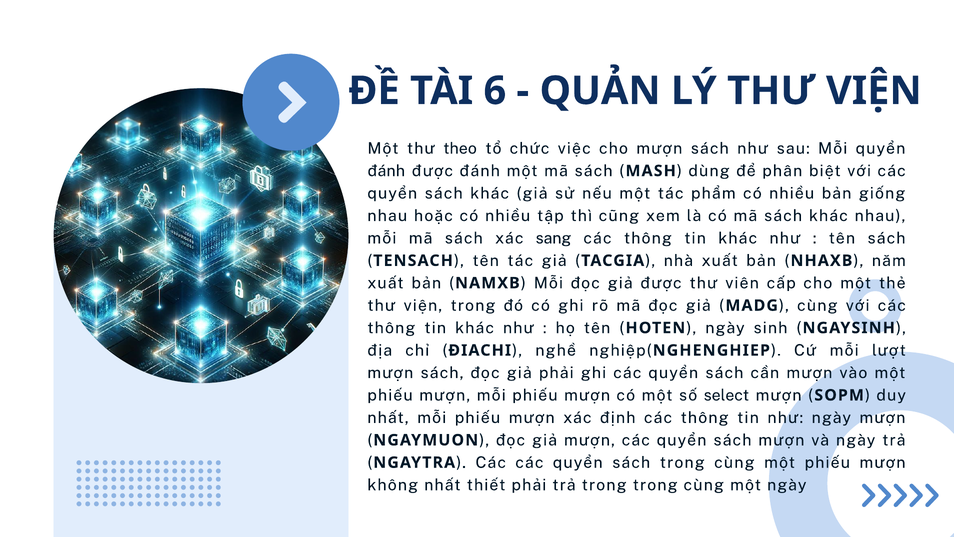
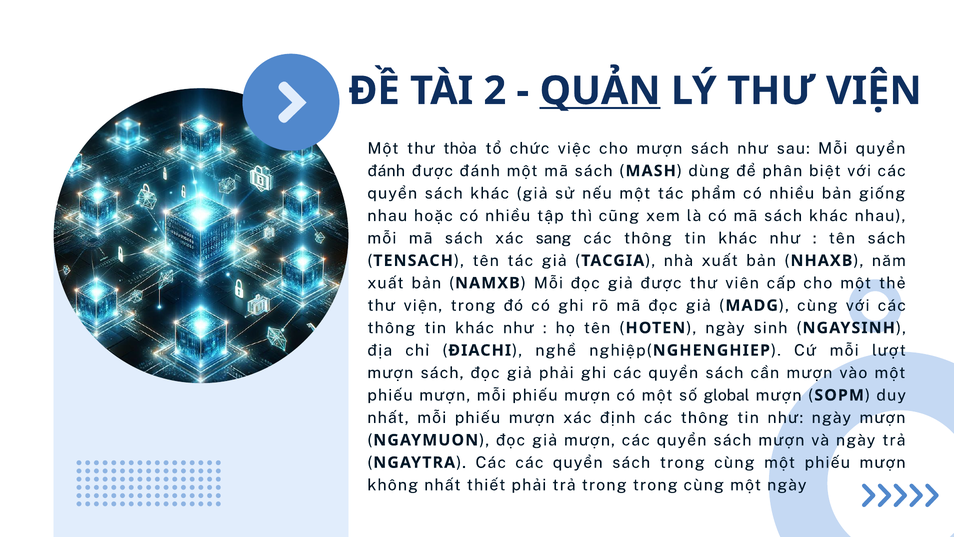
6: 6 -> 2
QUẢN underline: none -> present
theo: theo -> thỏa
select: select -> global
